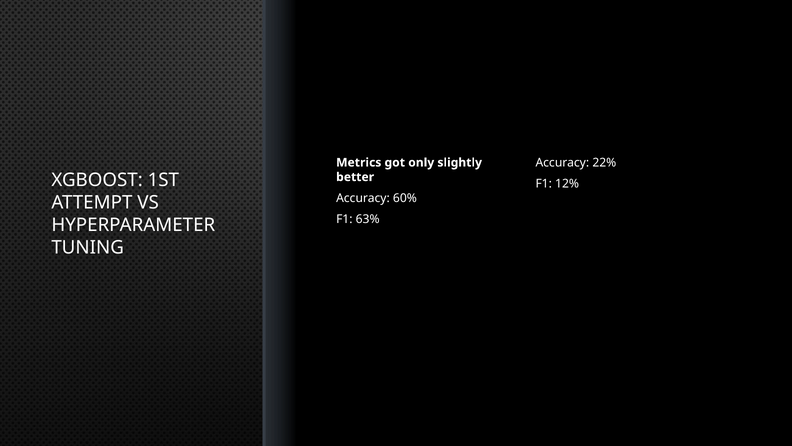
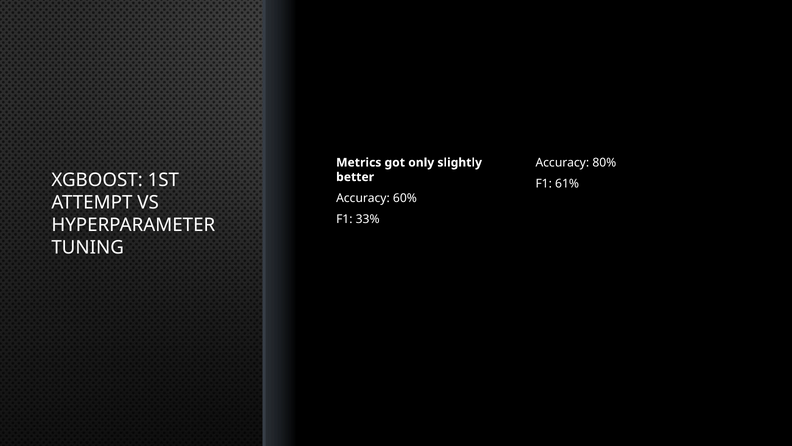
22%: 22% -> 80%
12%: 12% -> 61%
63%: 63% -> 33%
